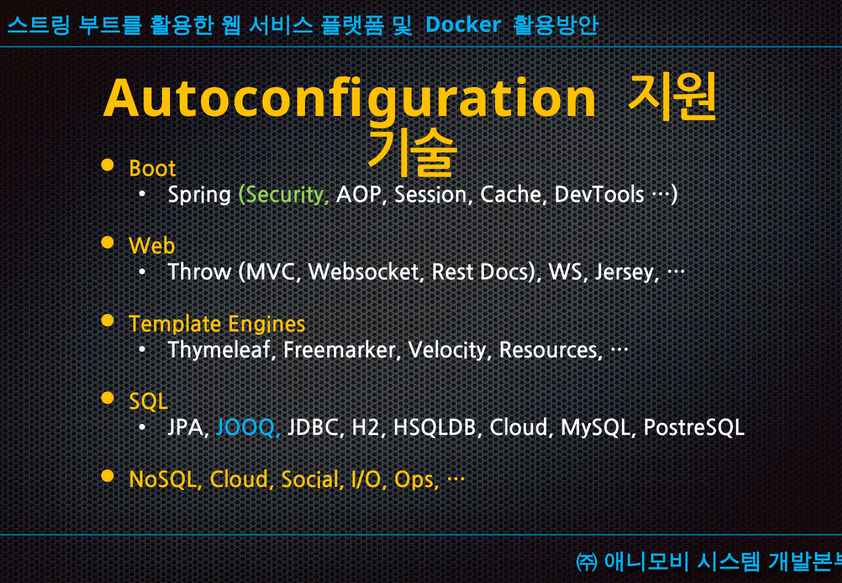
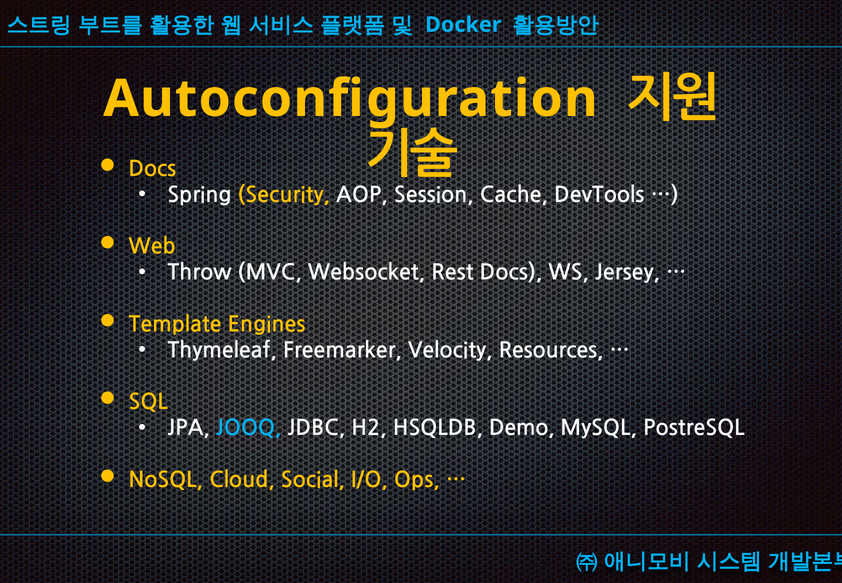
Boot at (152, 169): Boot -> Docs
Security colour: light green -> yellow
HSQLDB Cloud: Cloud -> Demo
